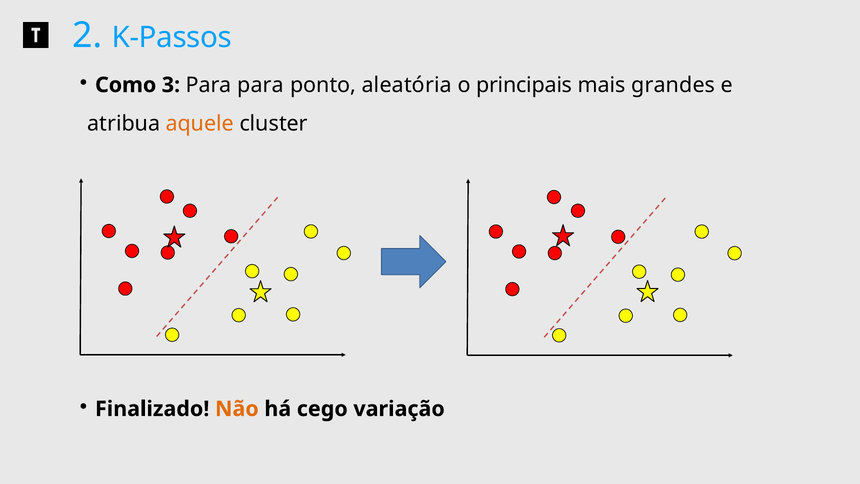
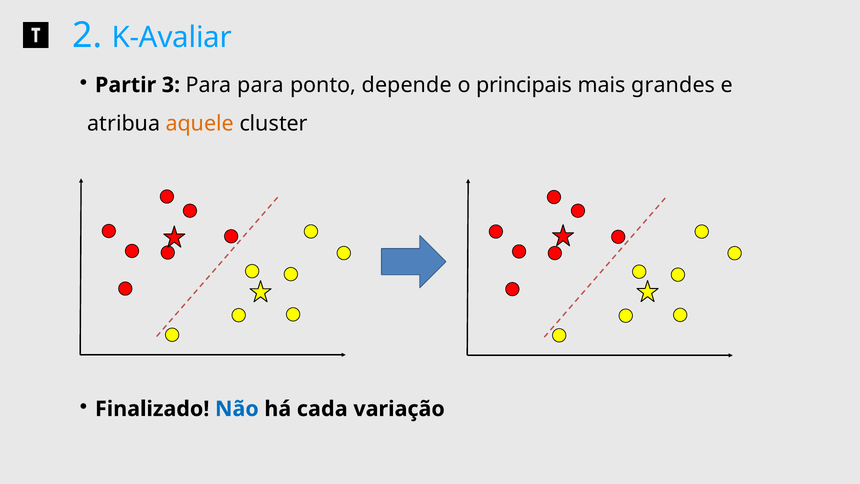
K-Passos: K-Passos -> K-Avaliar
Como: Como -> Partir
aleatória: aleatória -> depende
Não colour: orange -> blue
cego: cego -> cada
